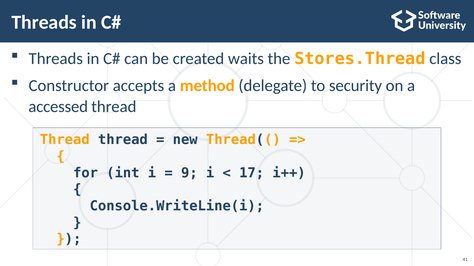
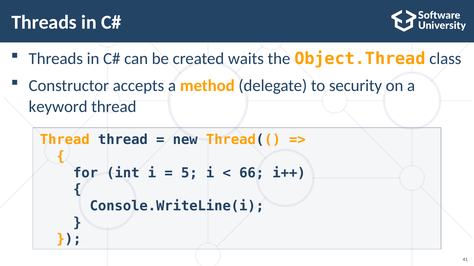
Stores.Thread: Stores.Thread -> Object.Thread
accessed: accessed -> keyword
9: 9 -> 5
17: 17 -> 66
